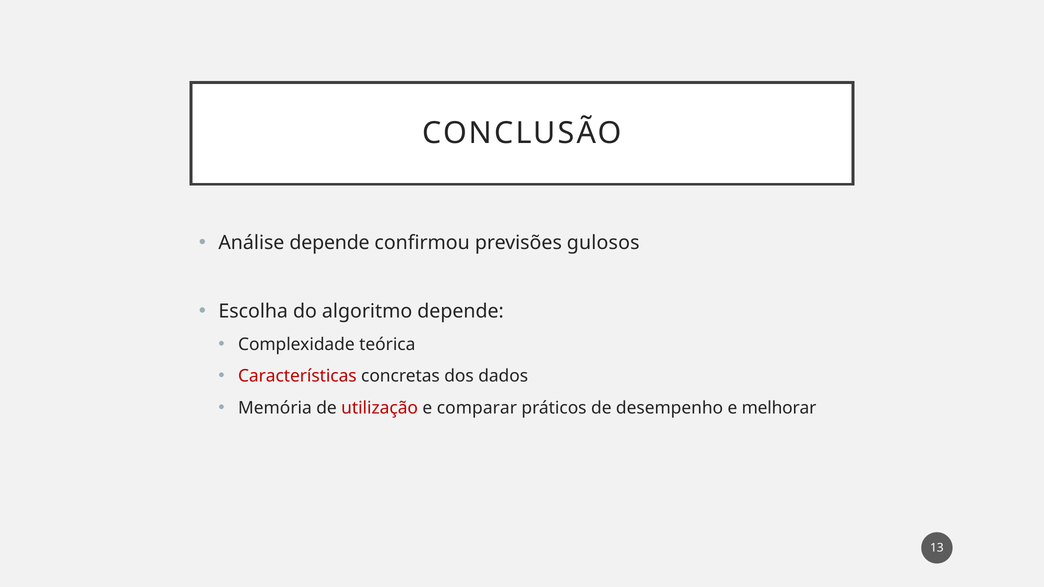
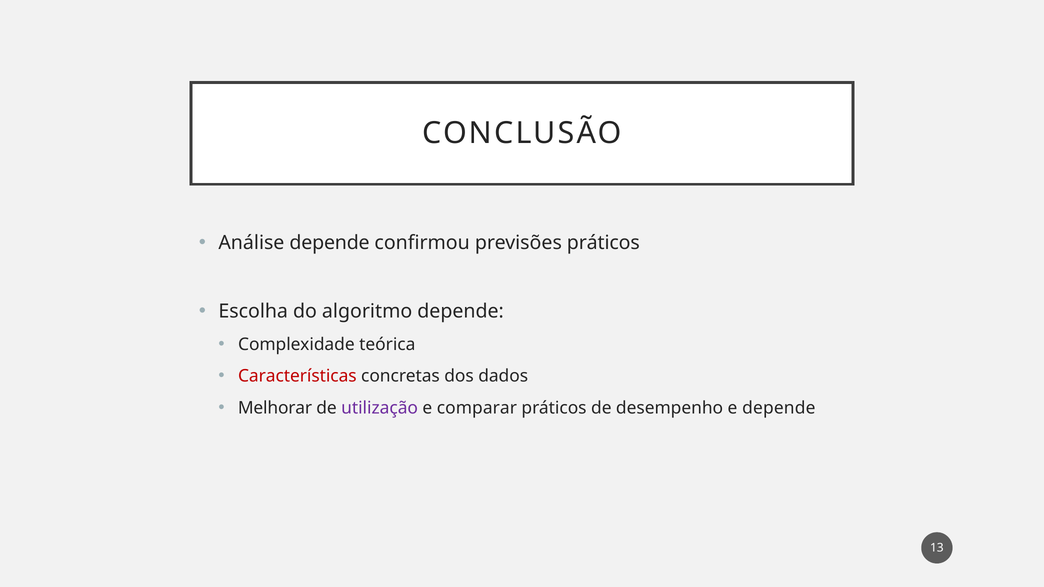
previsões gulosos: gulosos -> práticos
Memória: Memória -> Melhorar
utilização colour: red -> purple
e melhorar: melhorar -> depende
